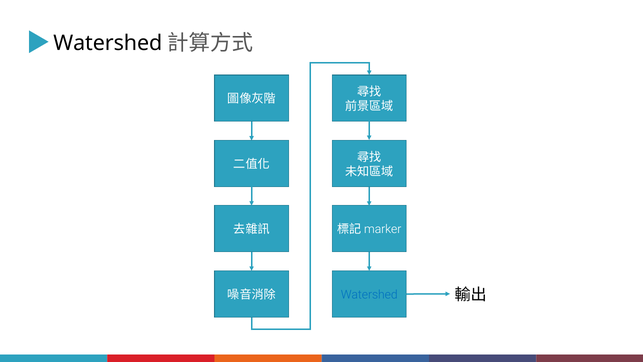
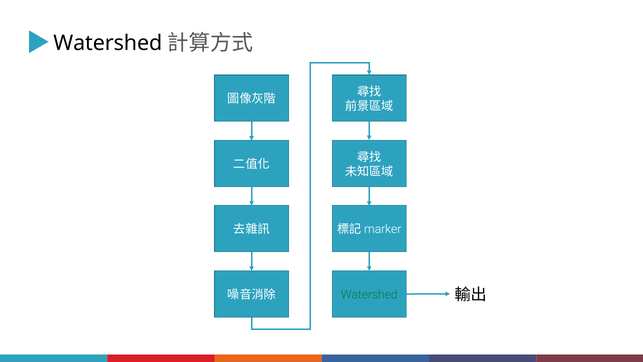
Watershed at (369, 295) colour: blue -> green
